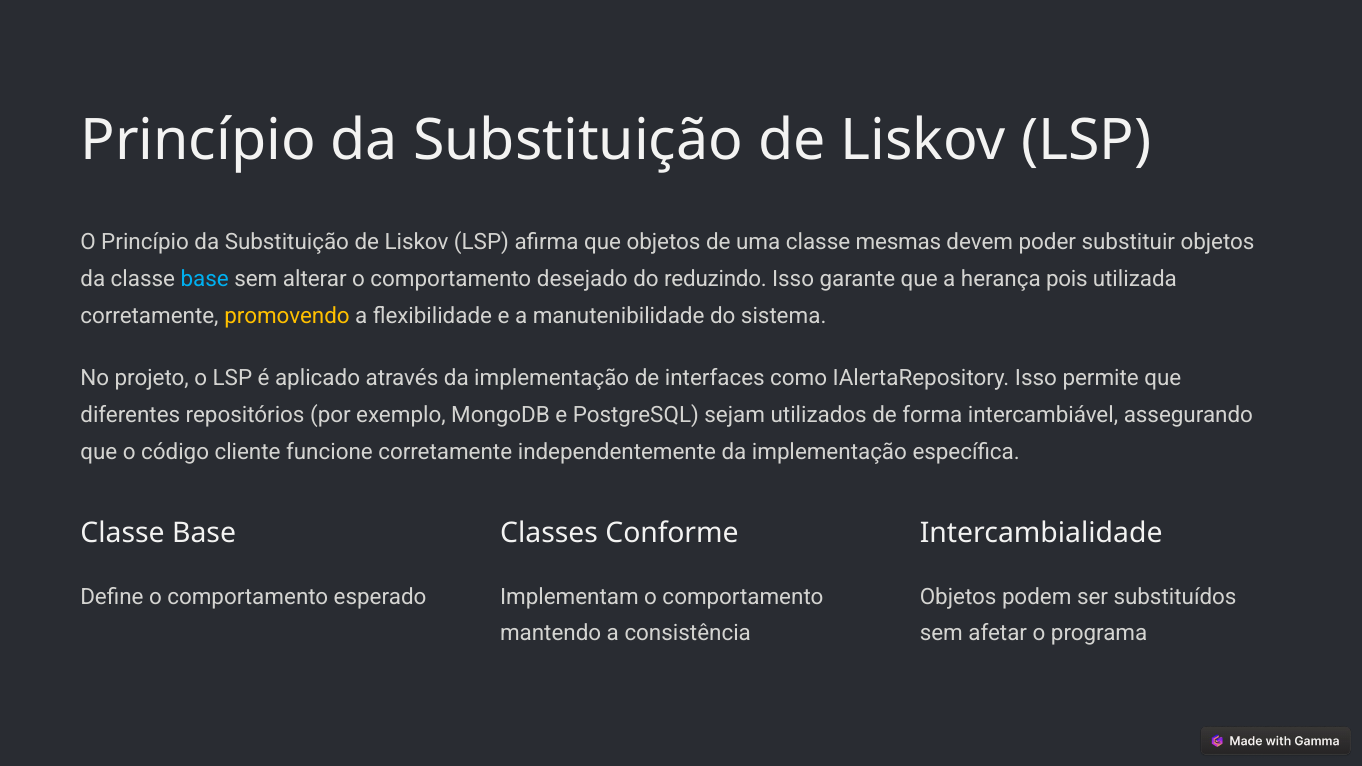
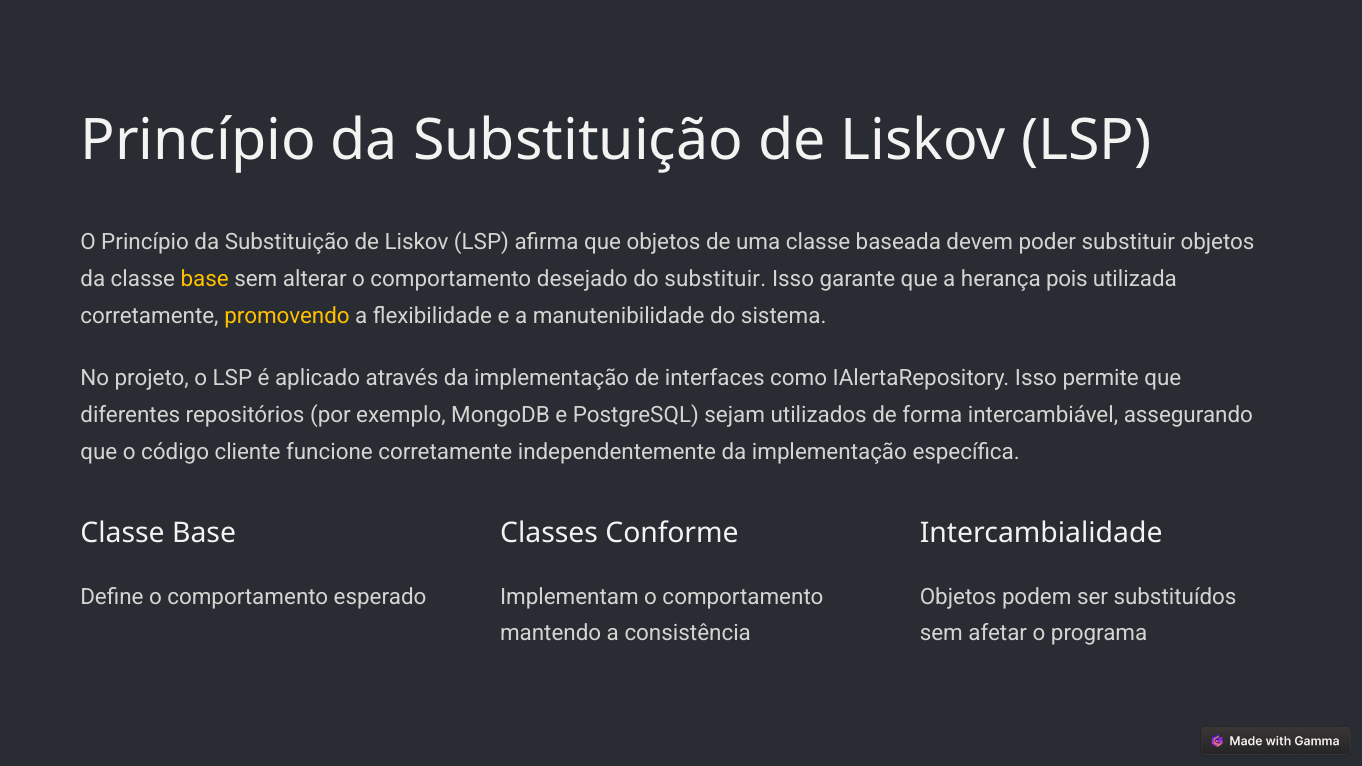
mesmas: mesmas -> baseada
base at (205, 279) colour: light blue -> yellow
do reduzindo: reduzindo -> substituir
